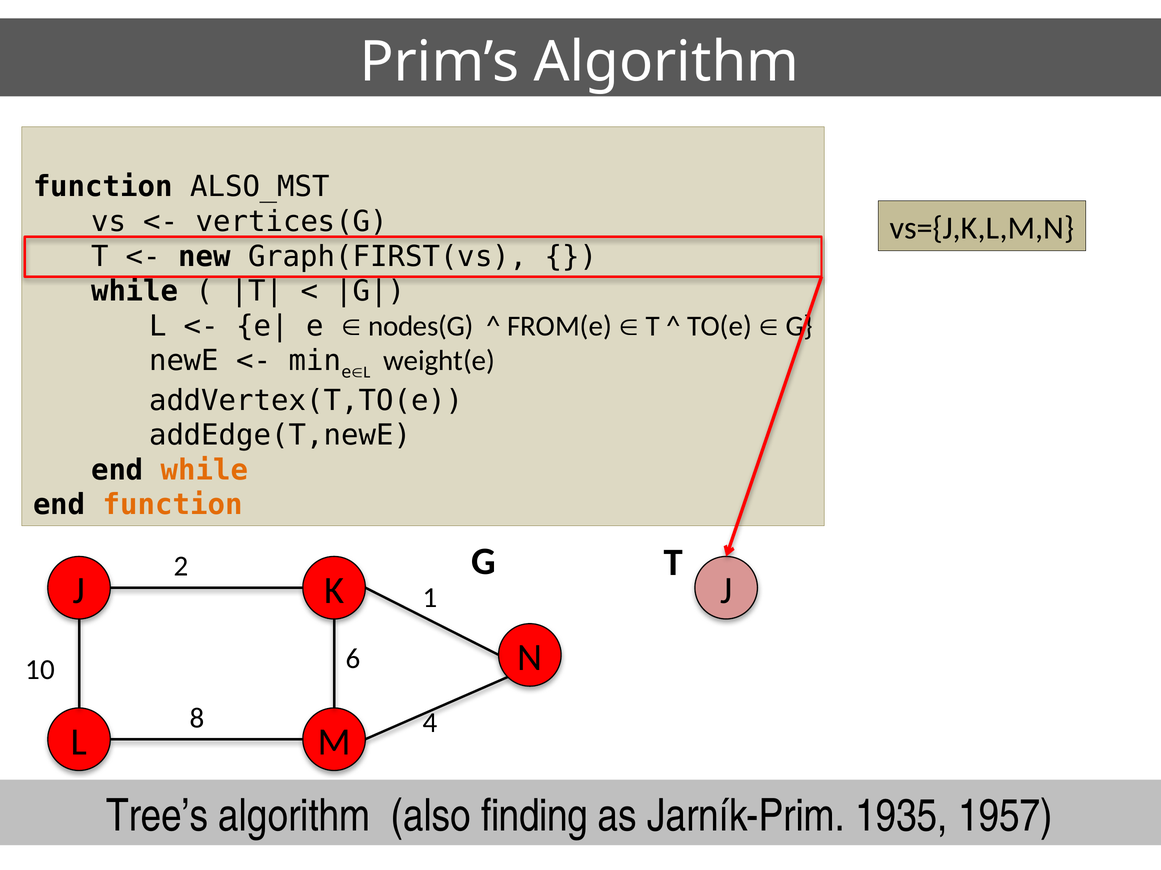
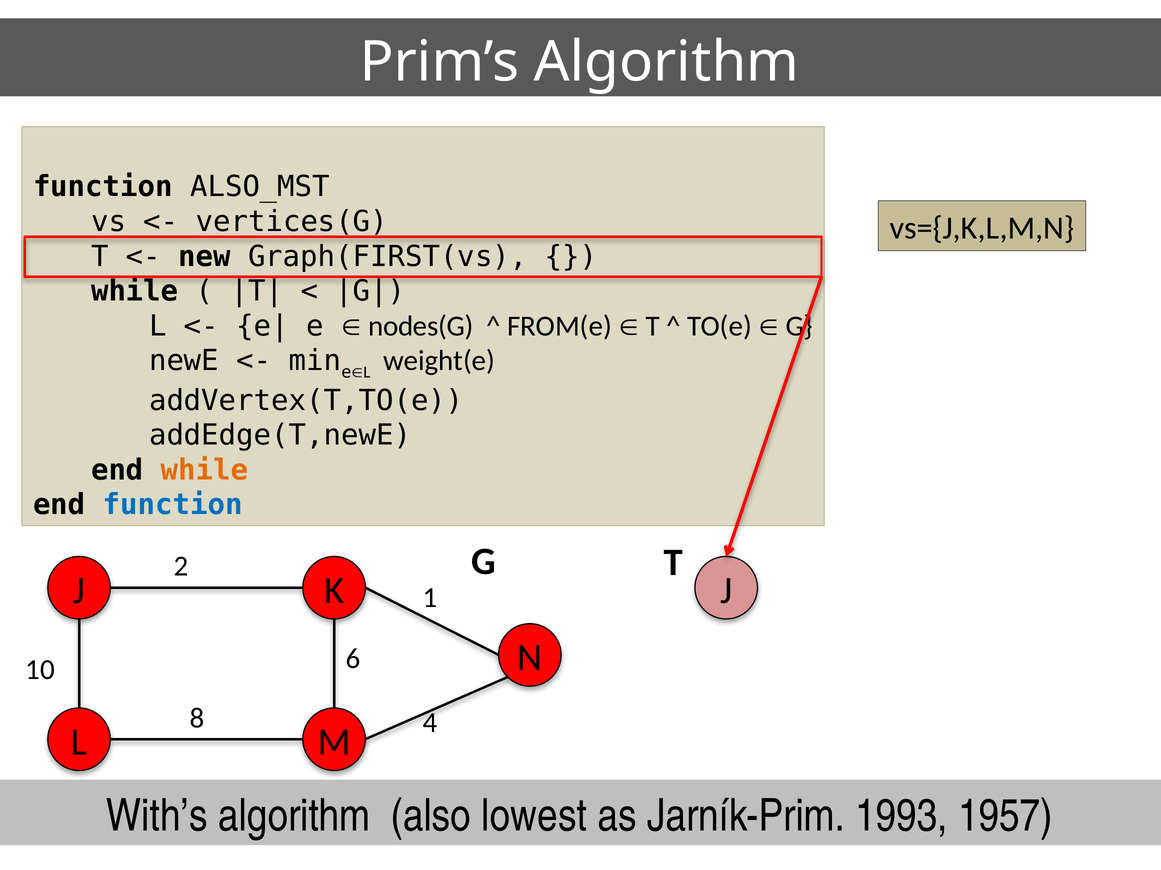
function at (173, 505) colour: orange -> blue
Tree’s: Tree’s -> With’s
finding: finding -> lowest
1935: 1935 -> 1993
